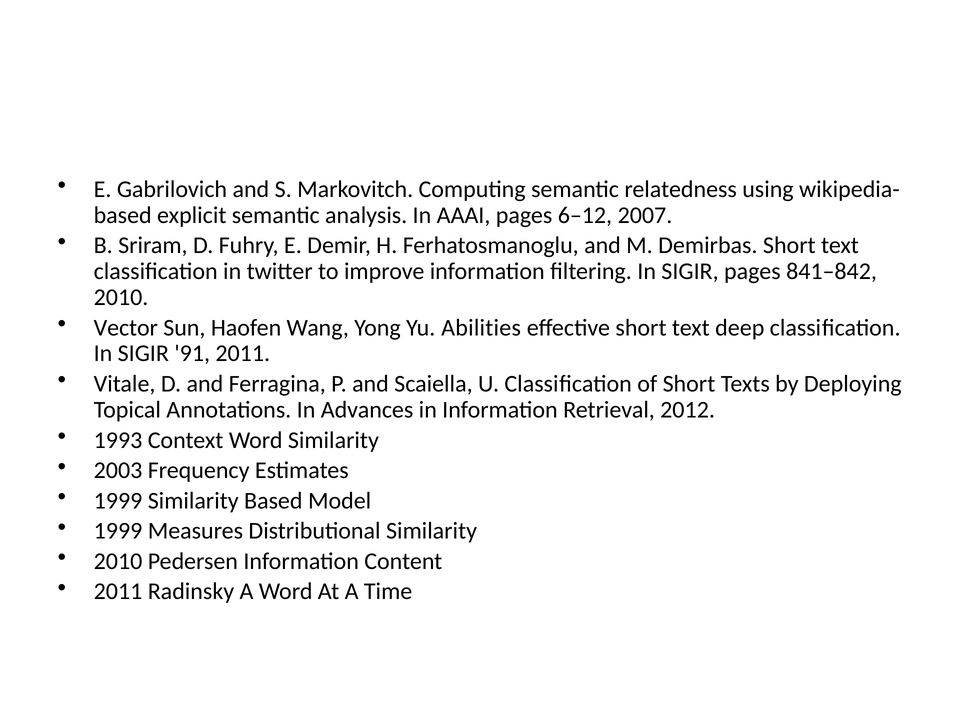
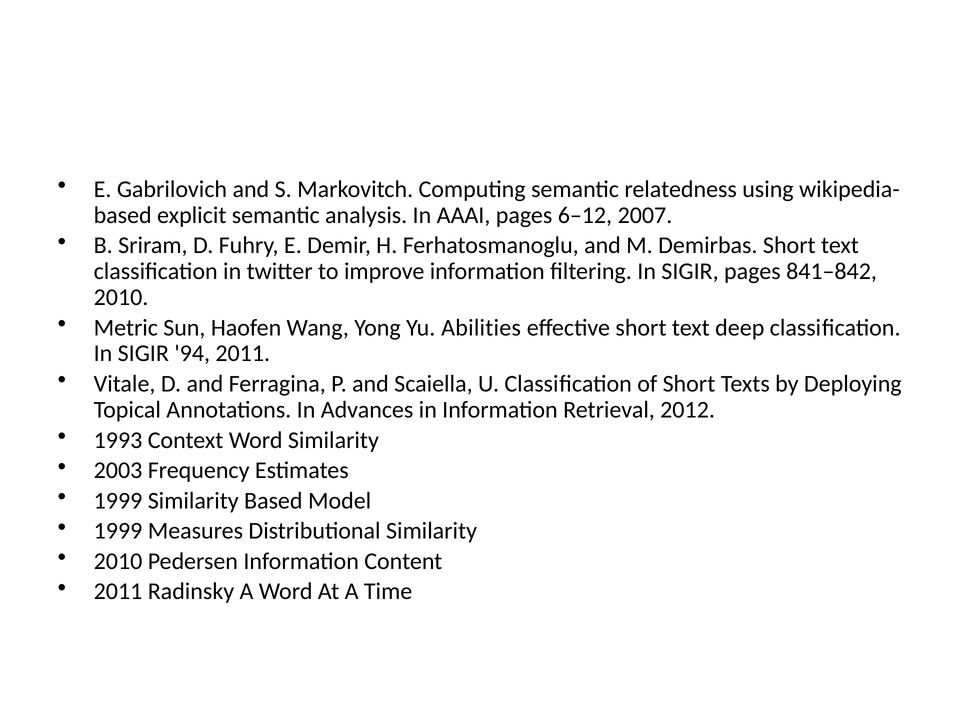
Vector: Vector -> Metric
91: 91 -> 94
